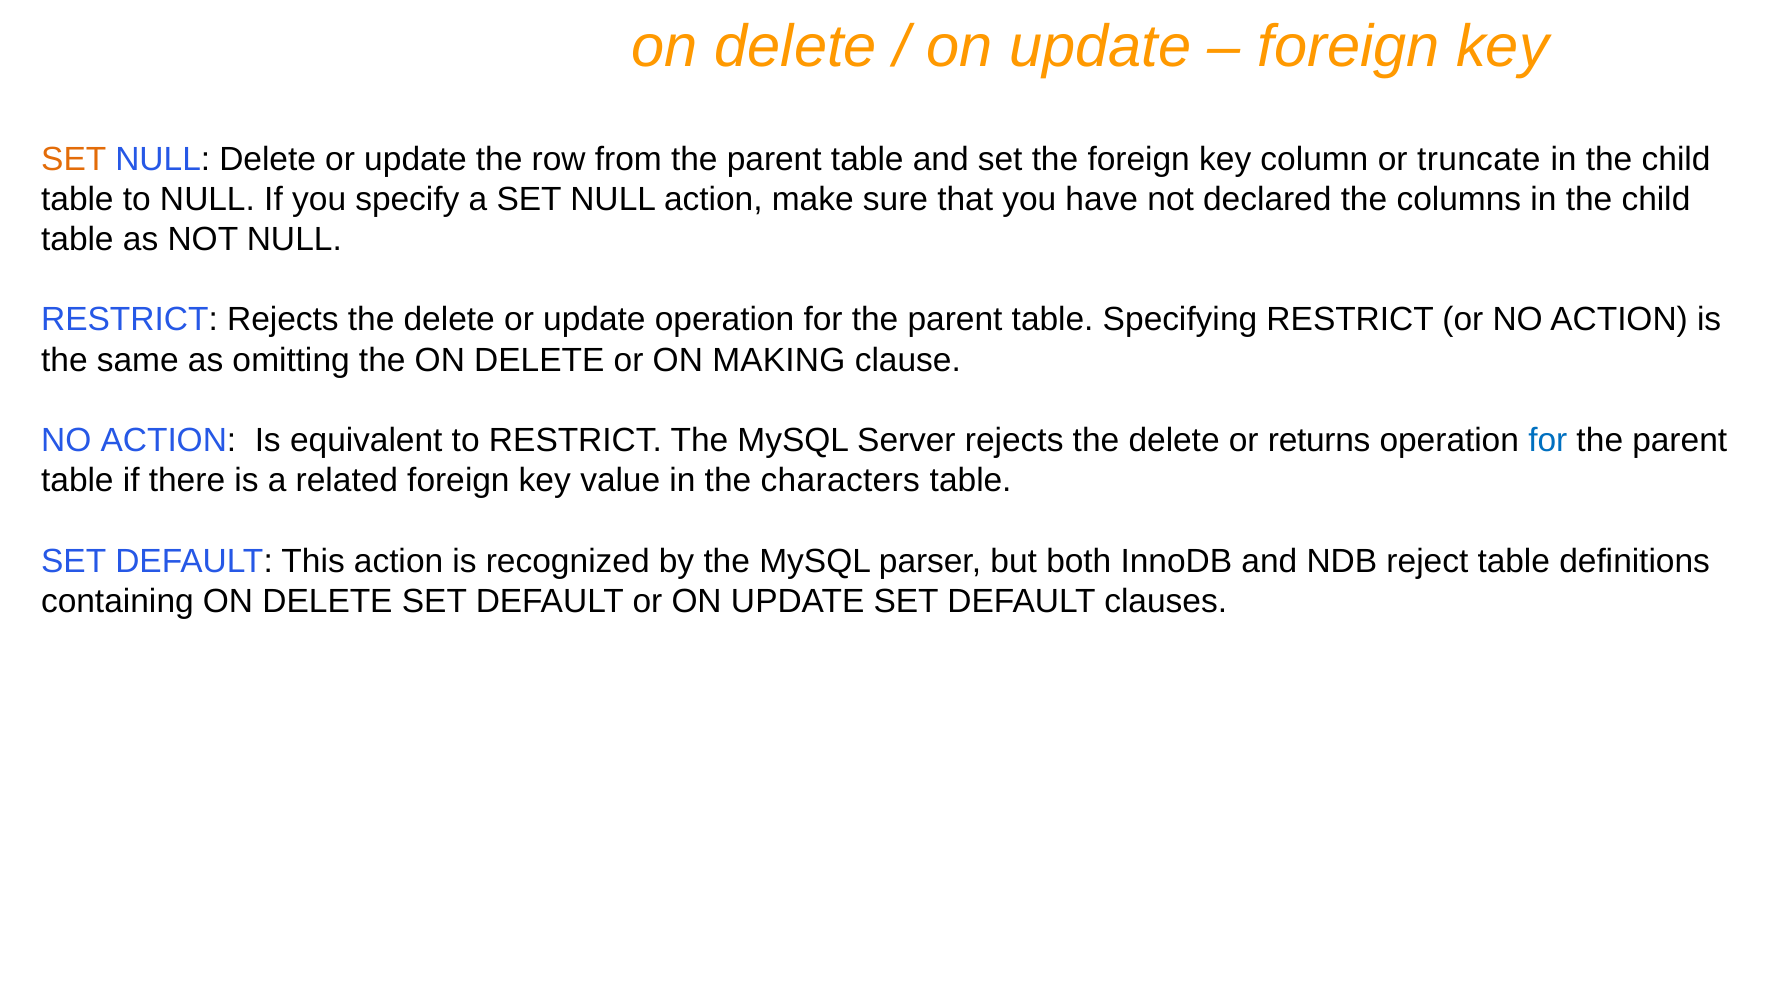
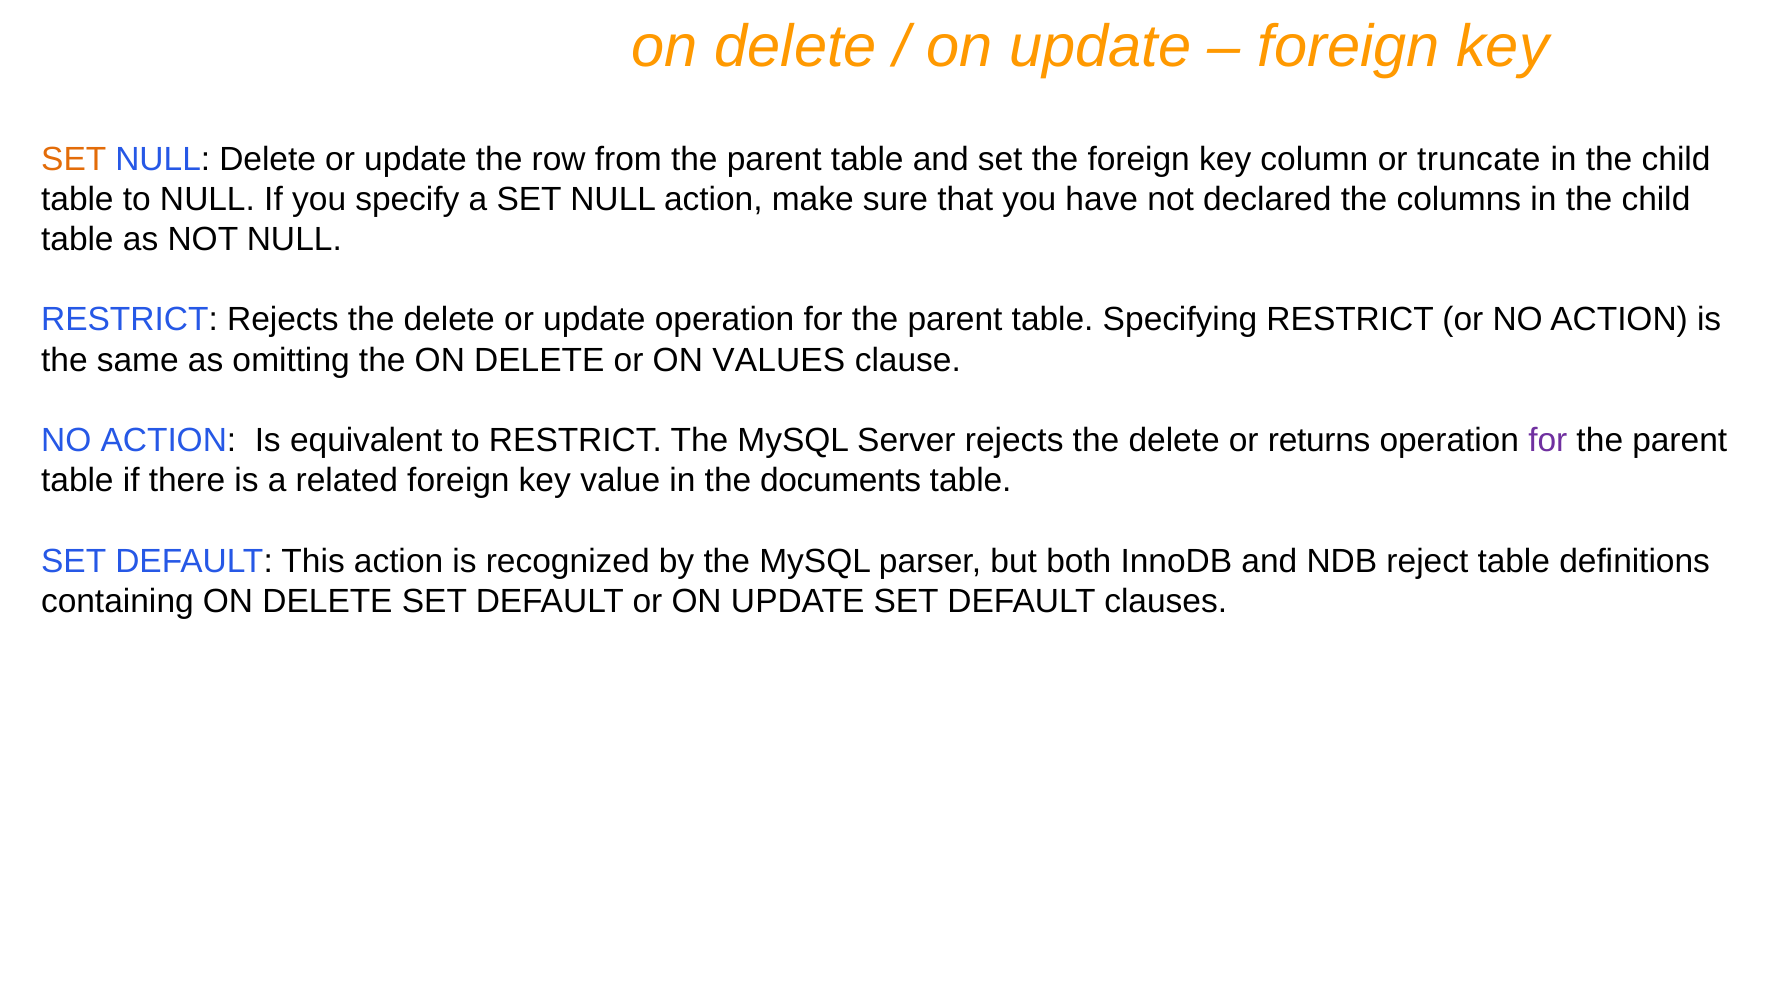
MAKING: MAKING -> VALUES
for at (1548, 440) colour: blue -> purple
characters: characters -> documents
